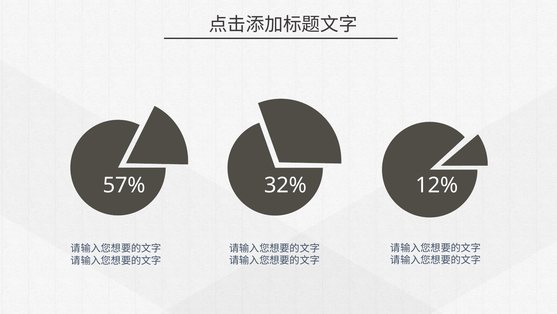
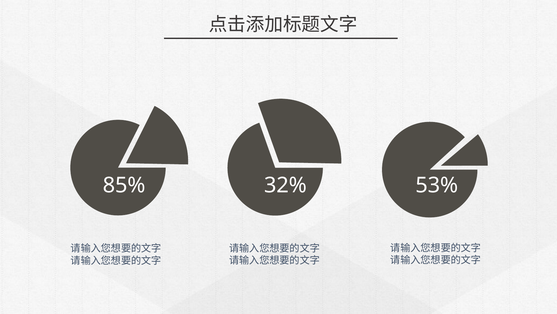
57%: 57% -> 85%
12%: 12% -> 53%
